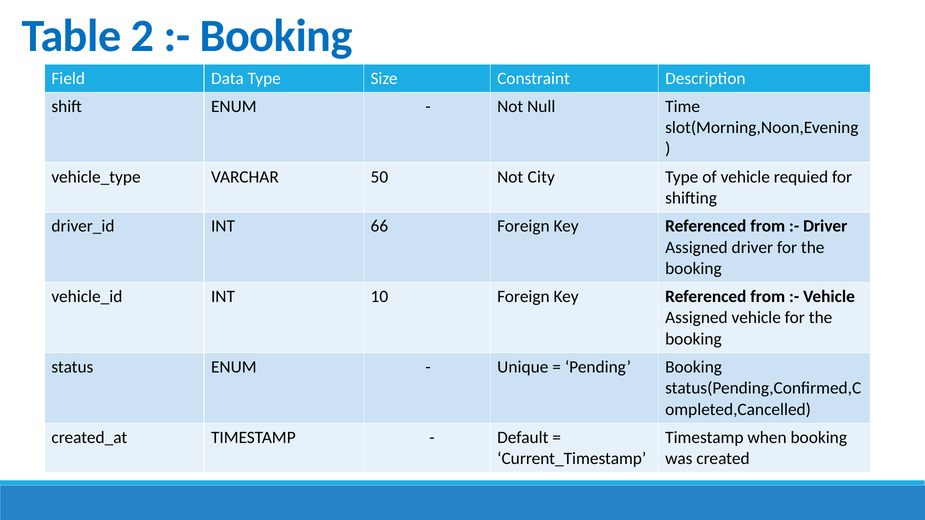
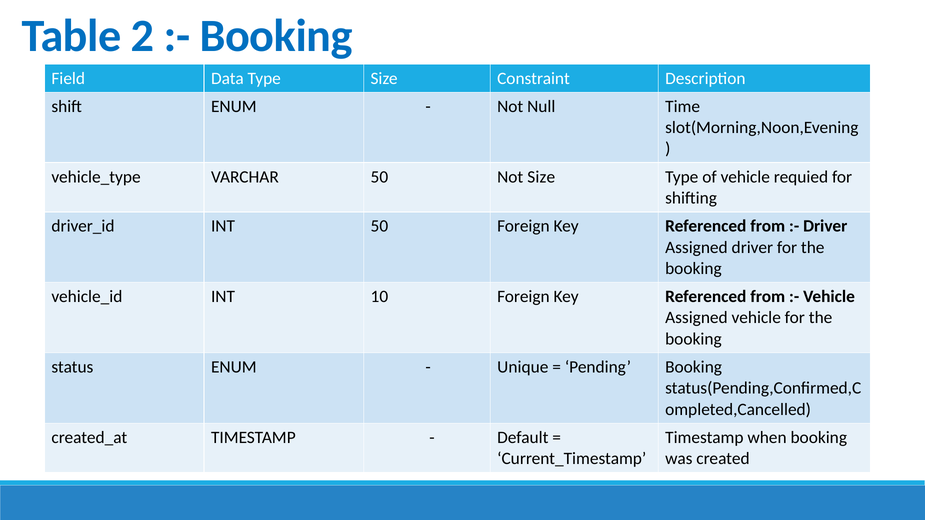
Not City: City -> Size
INT 66: 66 -> 50
